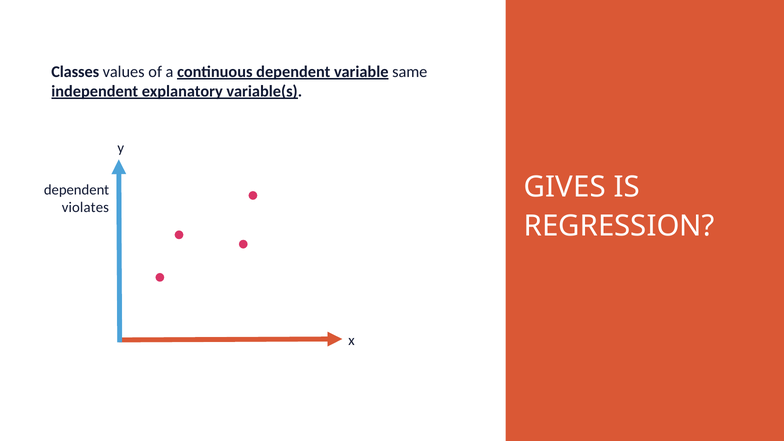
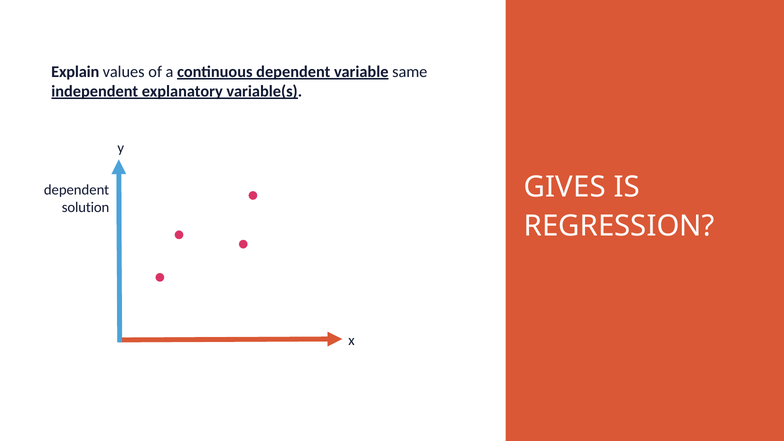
Classes: Classes -> Explain
violates: violates -> solution
